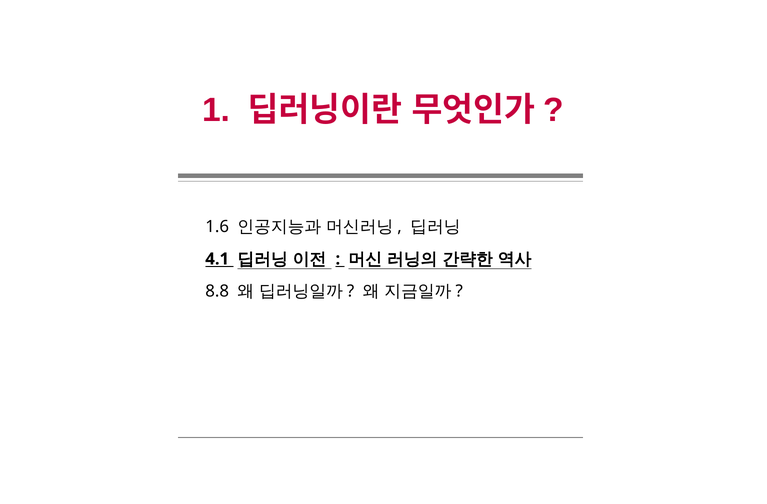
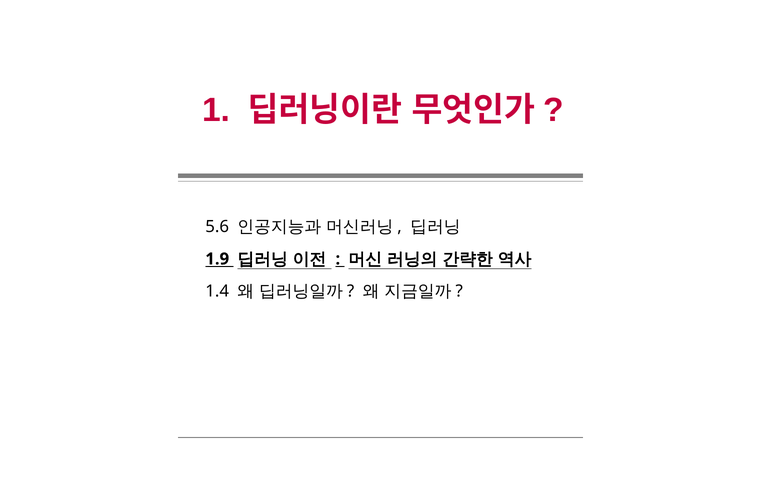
1.6: 1.6 -> 5.6
4.1: 4.1 -> 1.9
8.8: 8.8 -> 1.4
